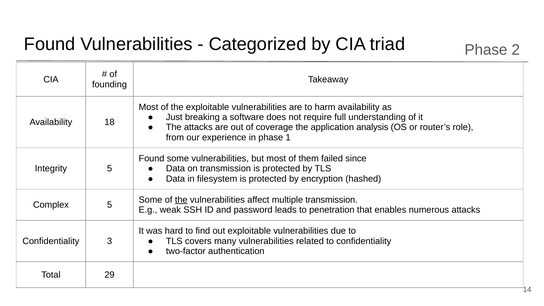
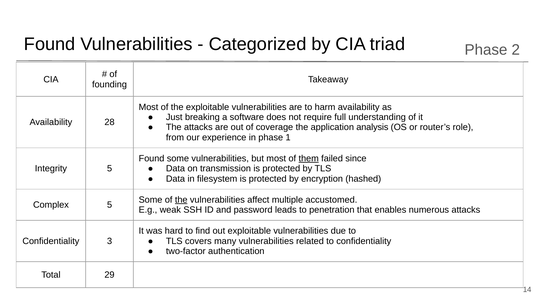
18: 18 -> 28
them underline: none -> present
multiple transmission: transmission -> accustomed
